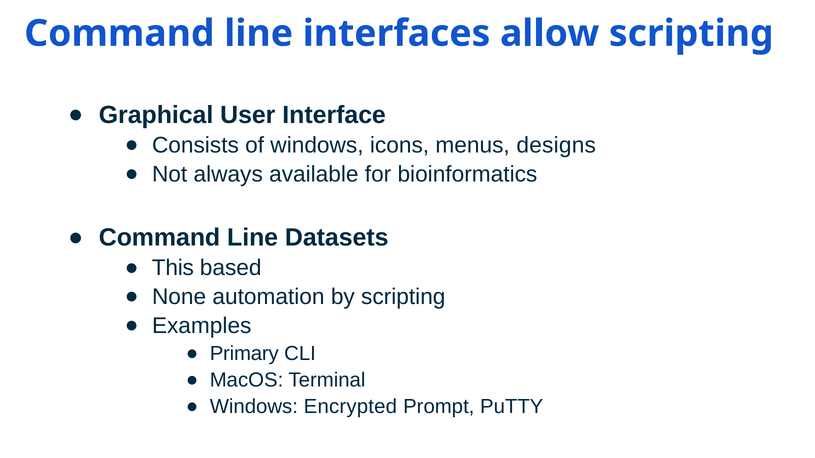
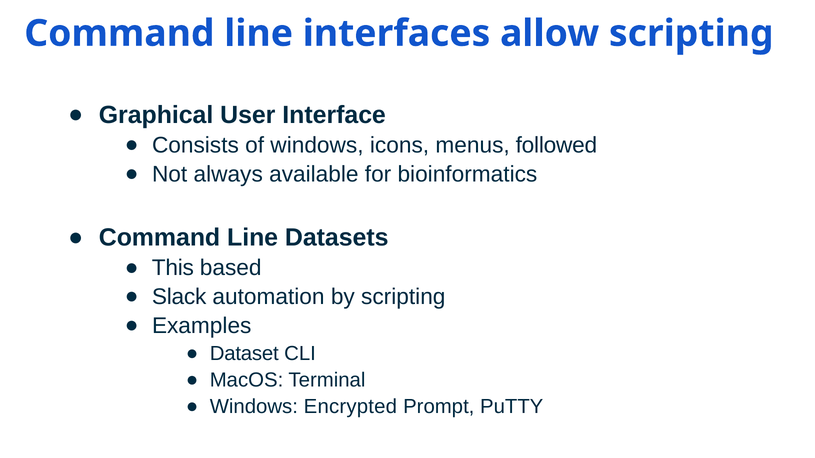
designs: designs -> followed
None: None -> Slack
Primary: Primary -> Dataset
